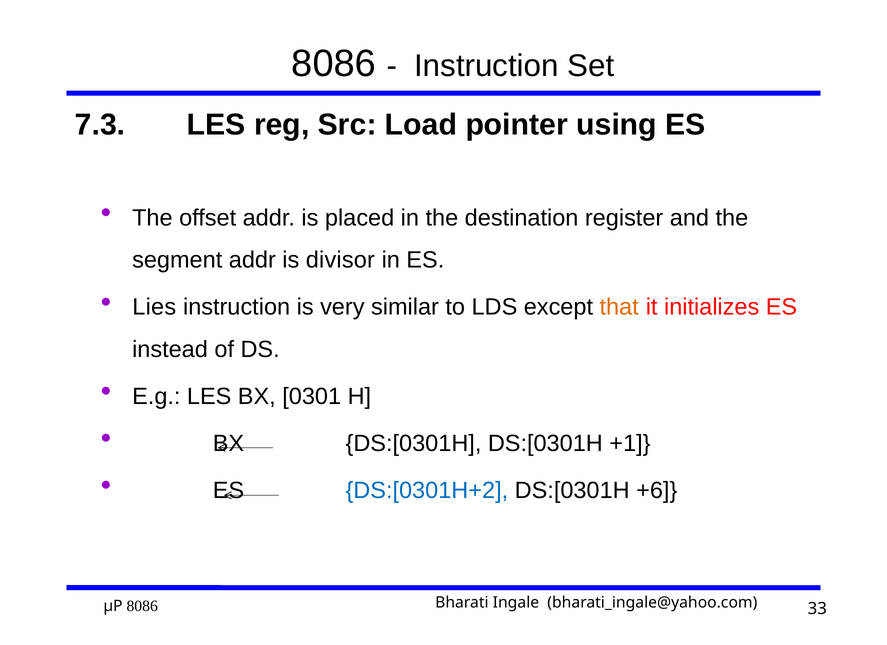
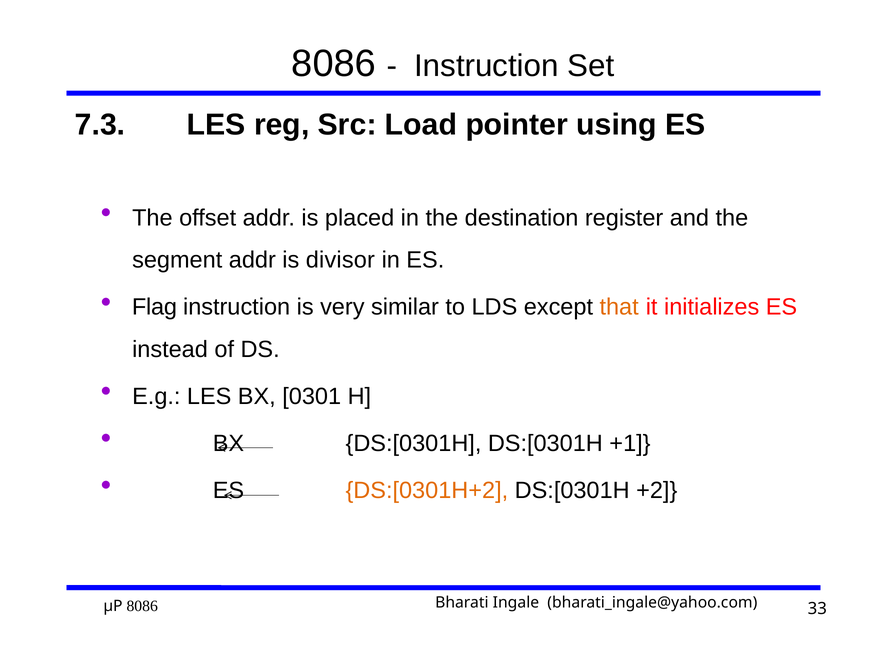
Lies: Lies -> Flag
DS:[0301H+2 colour: blue -> orange
+6: +6 -> +2
